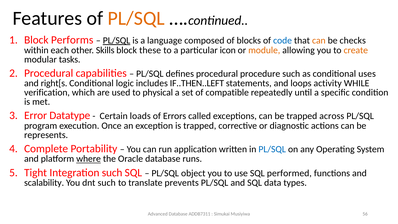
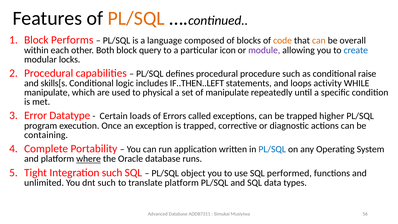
PL/SQL at (117, 40) underline: present -> none
code colour: blue -> orange
checks: checks -> overall
Skills: Skills -> Both
these: these -> query
module colour: orange -> purple
create colour: orange -> blue
tasks: tasks -> locks
uses: uses -> raise
right[s: right[s -> skills[s
verification at (47, 92): verification -> manipulate
of compatible: compatible -> manipulate
across: across -> higher
represents: represents -> containing
scalability: scalability -> unlimited
translate prevents: prevents -> platform
